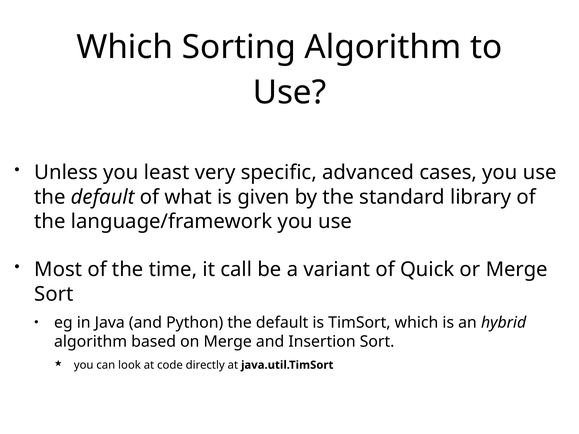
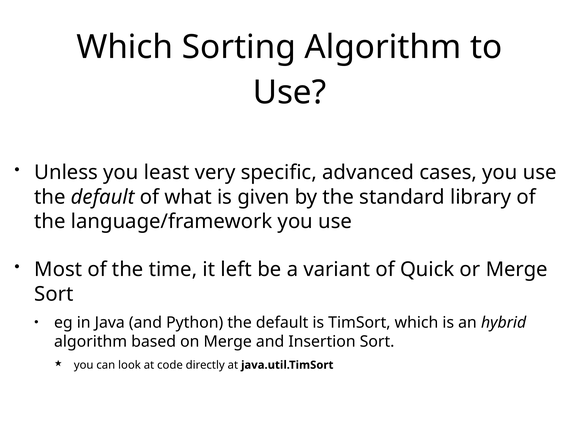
call: call -> left
